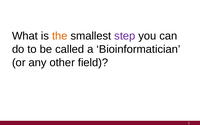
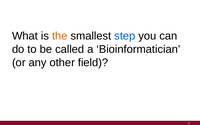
step colour: purple -> blue
